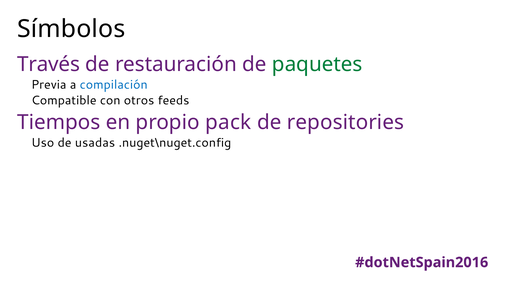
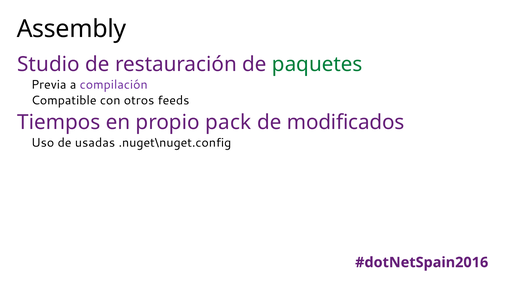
Símbolos: Símbolos -> Assembly
Través: Través -> Studio
compilación colour: blue -> purple
repositories: repositories -> modificados
